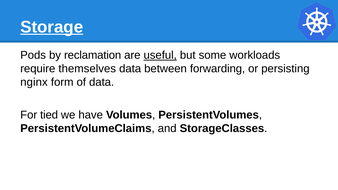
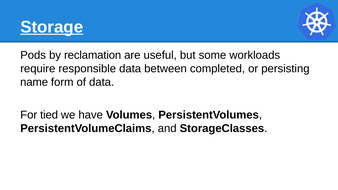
useful underline: present -> none
themselves: themselves -> responsible
forwarding: forwarding -> completed
nginx: nginx -> name
